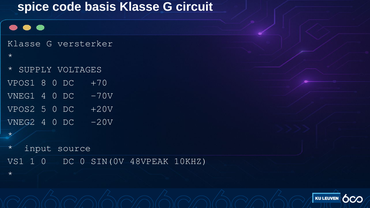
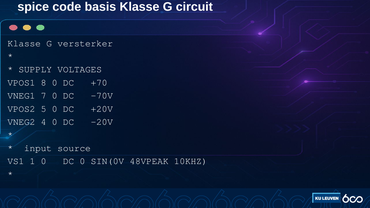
VNEG1 4: 4 -> 7
